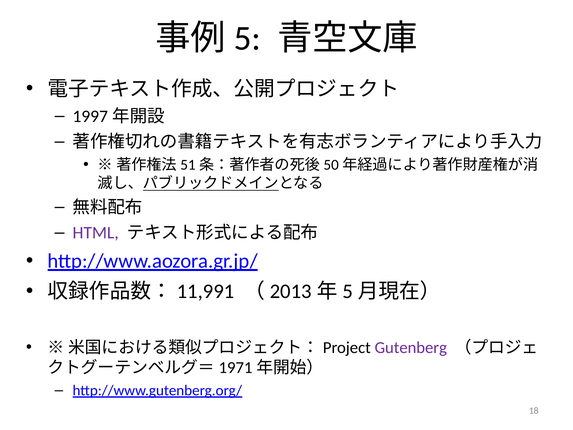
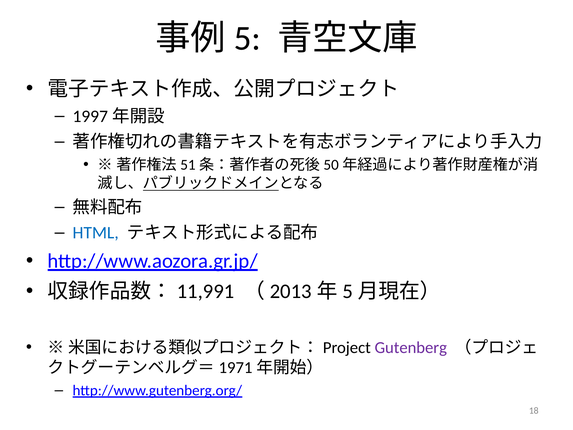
HTML colour: purple -> blue
